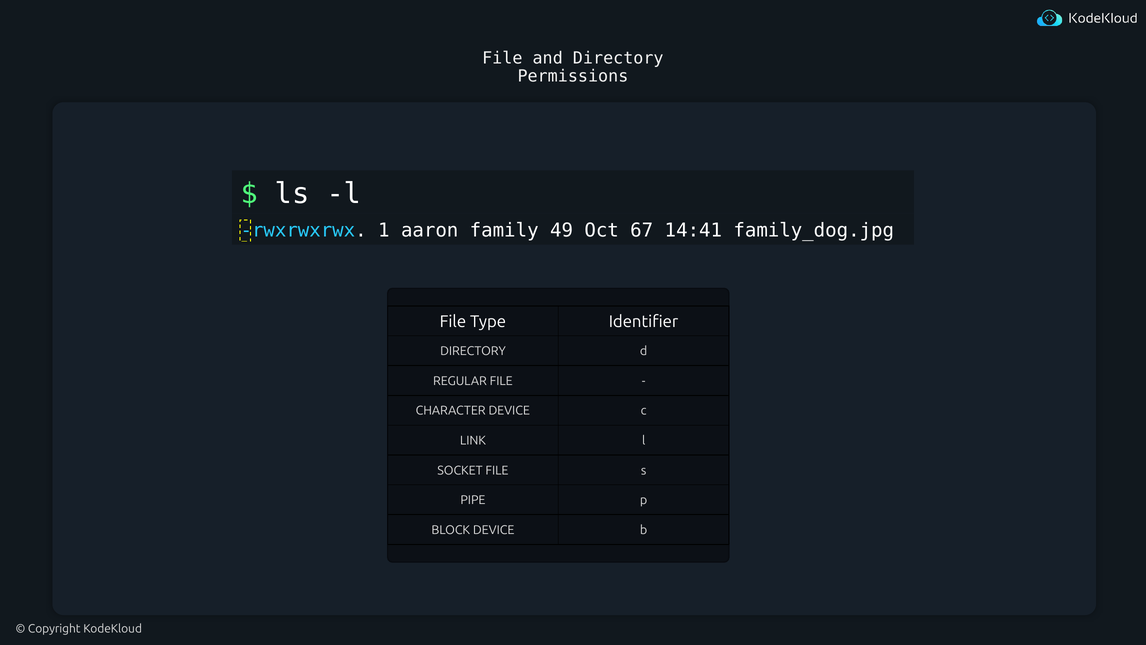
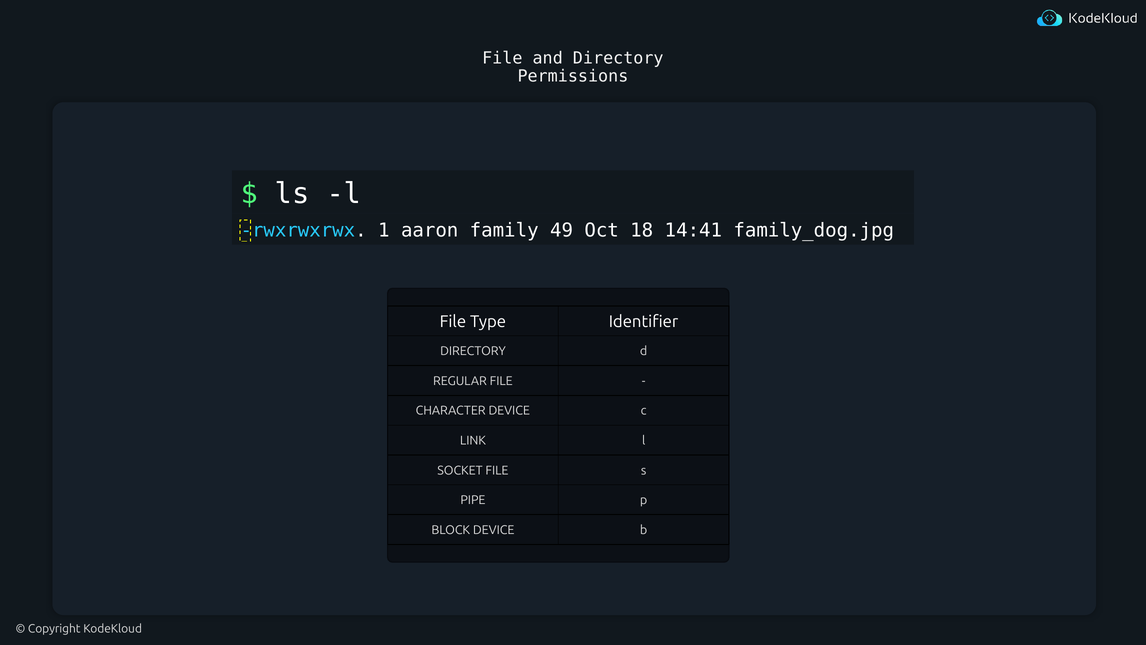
67: 67 -> 18
